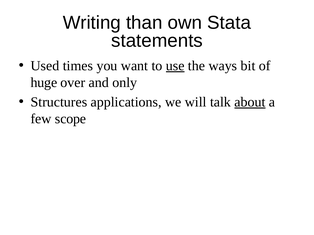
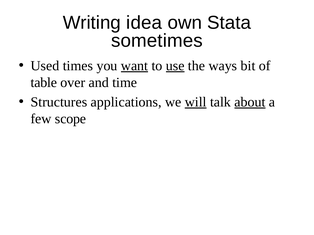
than: than -> idea
statements: statements -> sometimes
want underline: none -> present
huge: huge -> table
only: only -> time
will underline: none -> present
